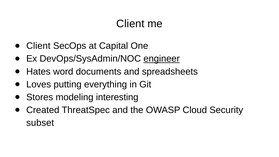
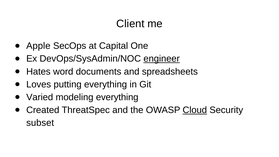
Client at (38, 46): Client -> Apple
Stores: Stores -> Varied
modeling interesting: interesting -> everything
Cloud underline: none -> present
